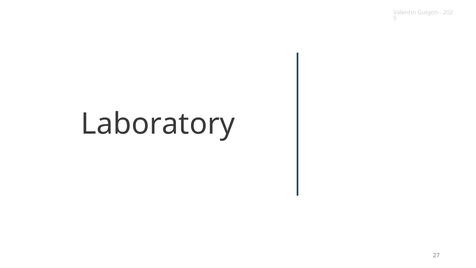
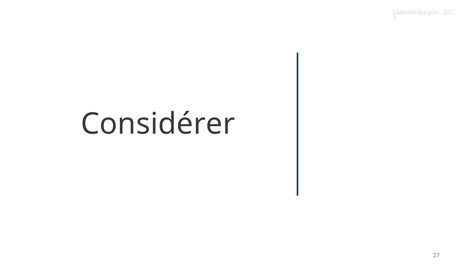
Laboratory: Laboratory -> Considérer
